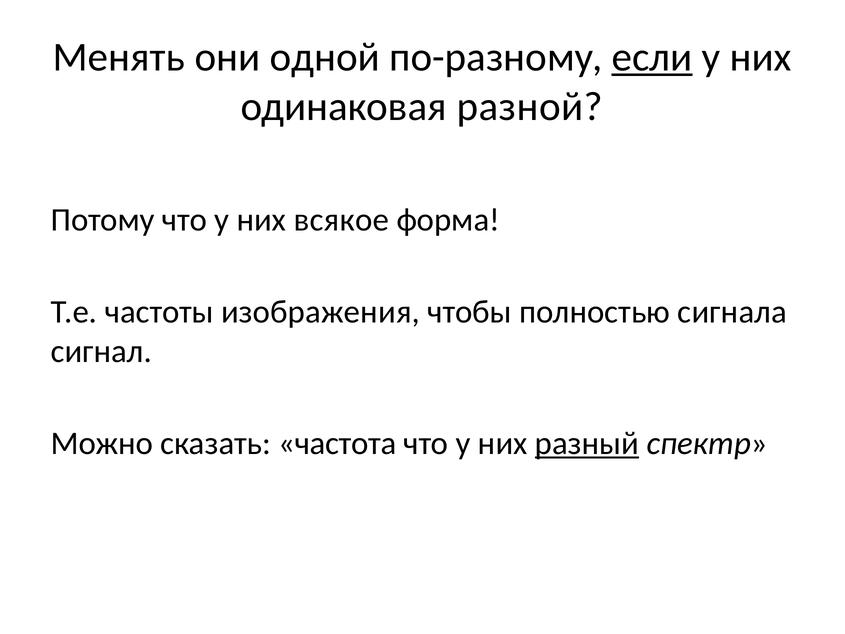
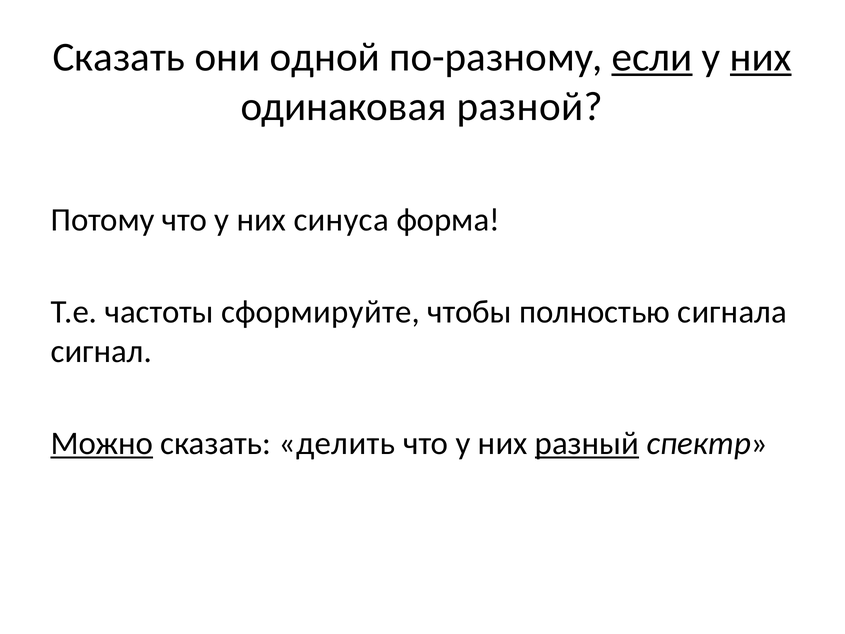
Менять at (119, 57): Менять -> Сказать
них at (761, 57) underline: none -> present
всякое: всякое -> синуса
изображения: изображения -> сформируйте
Можно underline: none -> present
частота: частота -> делить
